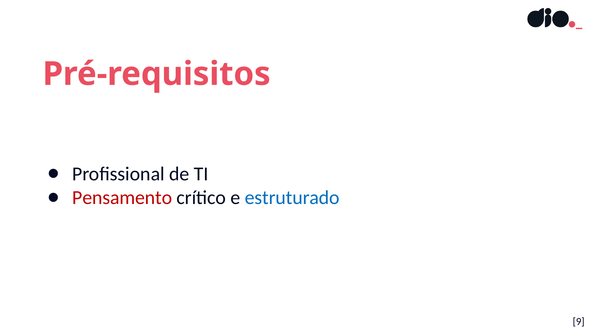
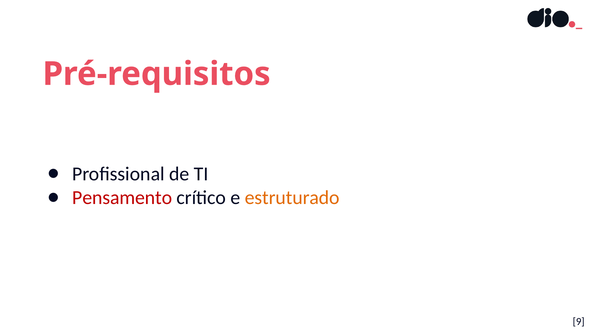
estruturado colour: blue -> orange
